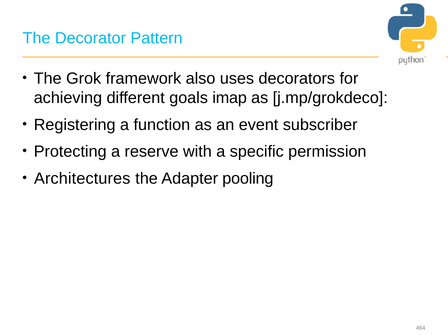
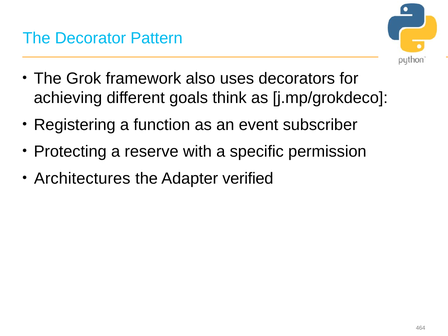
imap: imap -> think
pooling: pooling -> verified
